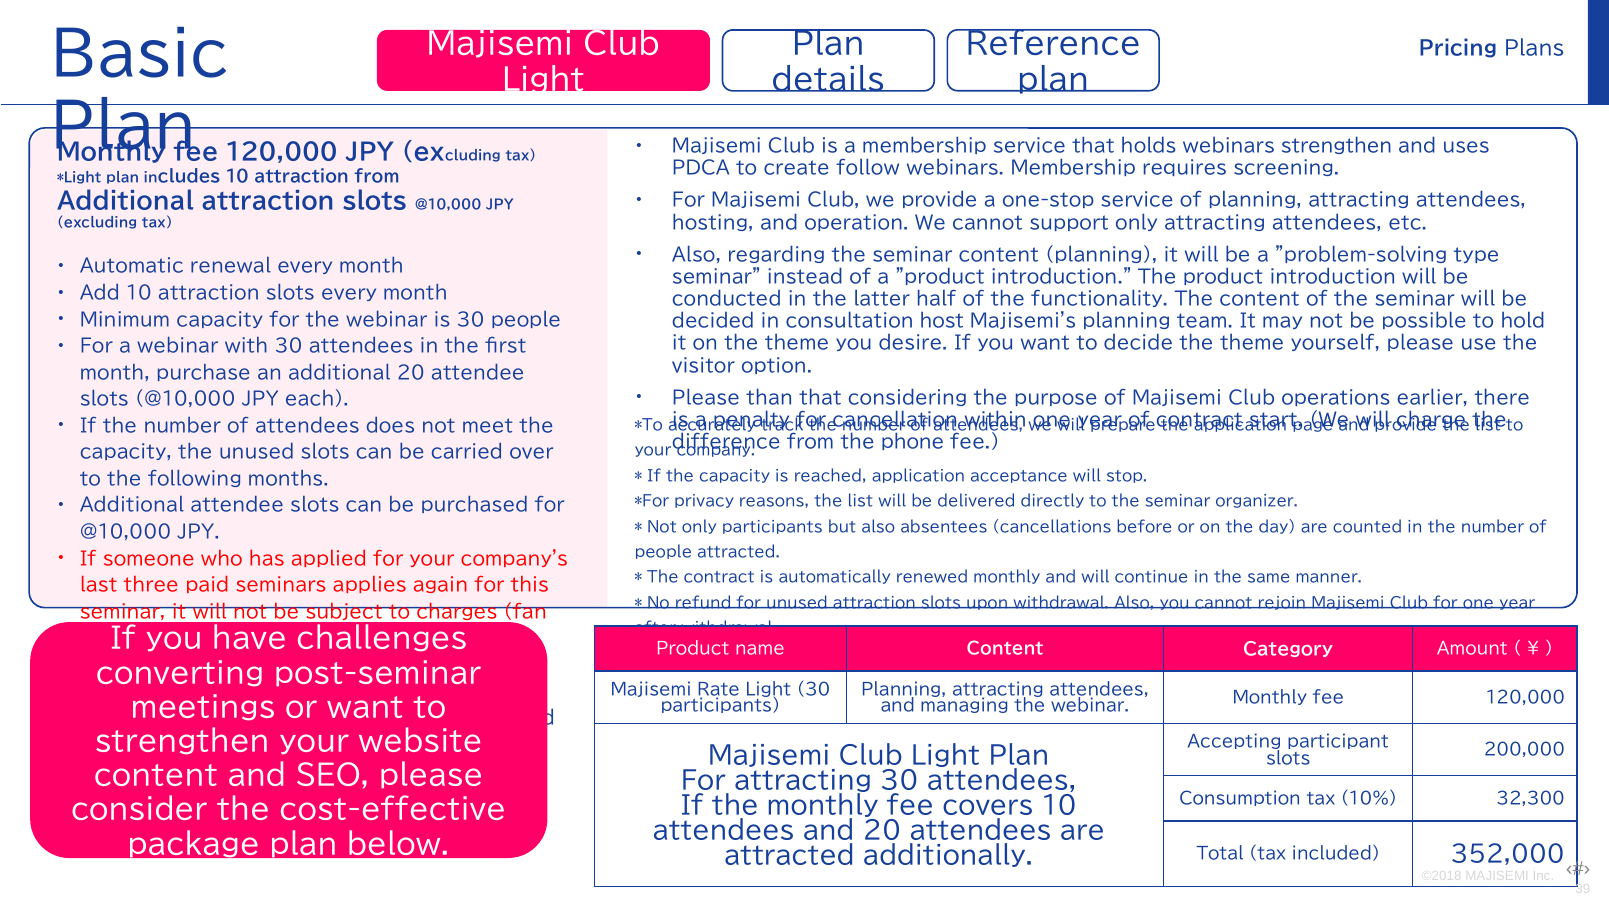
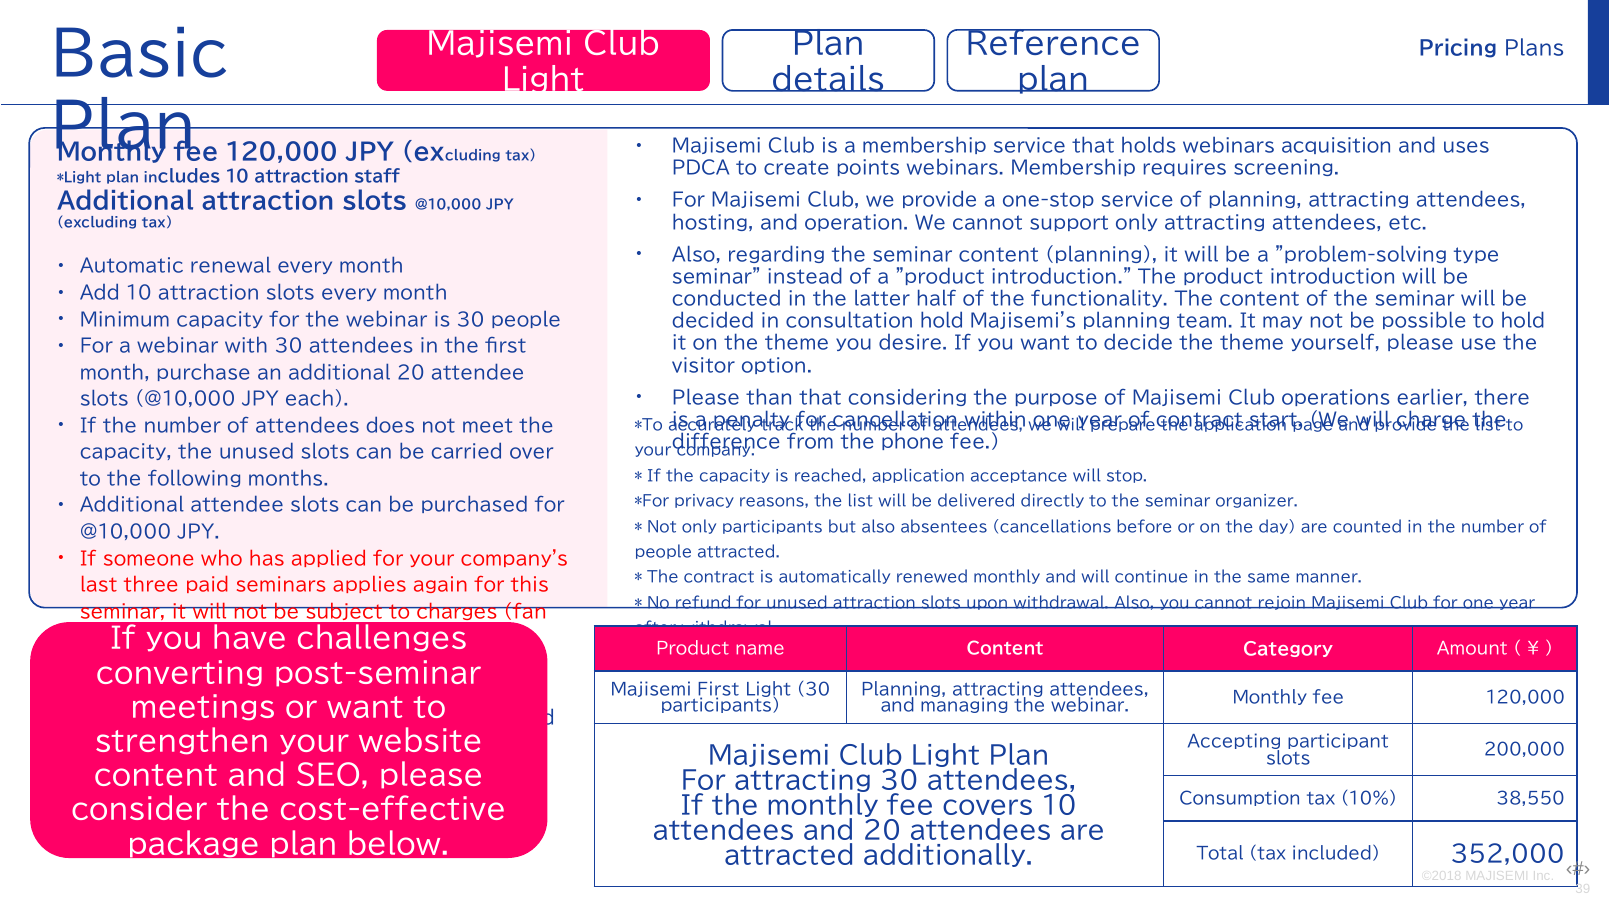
webinars strengthen: strengthen -> acquisition
follow: follow -> points
attraction from: from -> staff
consultation host: host -> hold
Rate at (719, 690): Rate -> First
32,300: 32,300 -> 38,550
